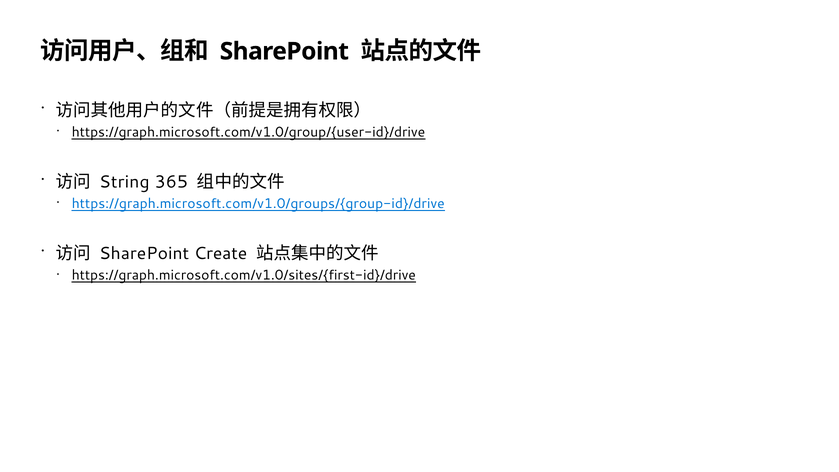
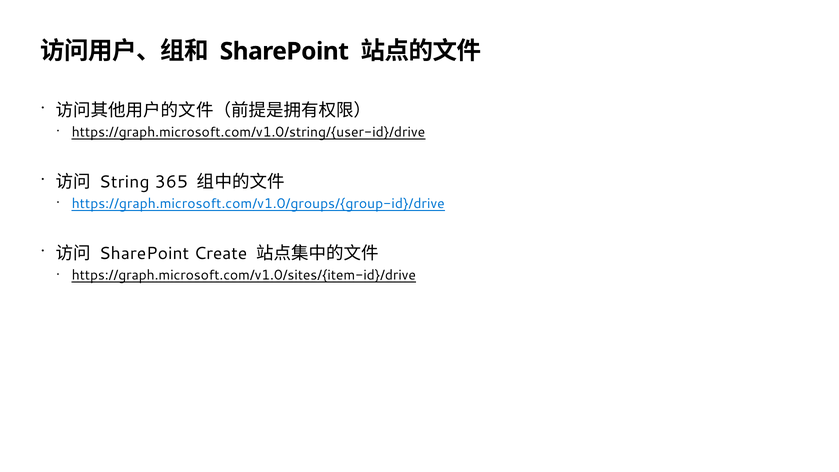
https://graph.microsoft.com/v1.0/group/{user-id}/drive: https://graph.microsoft.com/v1.0/group/{user-id}/drive -> https://graph.microsoft.com/v1.0/string/{user-id}/drive
https://graph.microsoft.com/v1.0/sites/{first-id}/drive: https://graph.microsoft.com/v1.0/sites/{first-id}/drive -> https://graph.microsoft.com/v1.0/sites/{item-id}/drive
